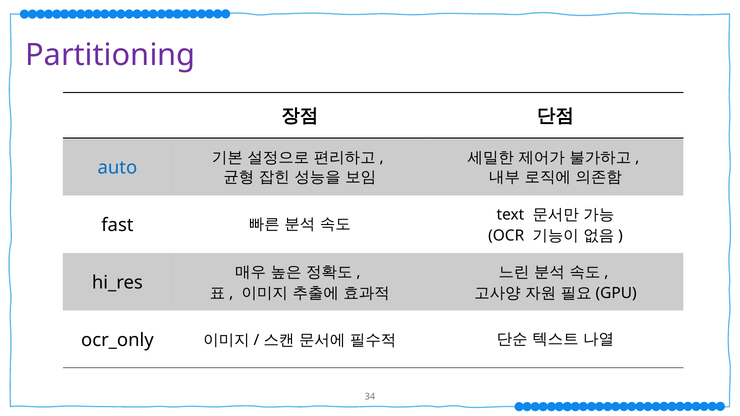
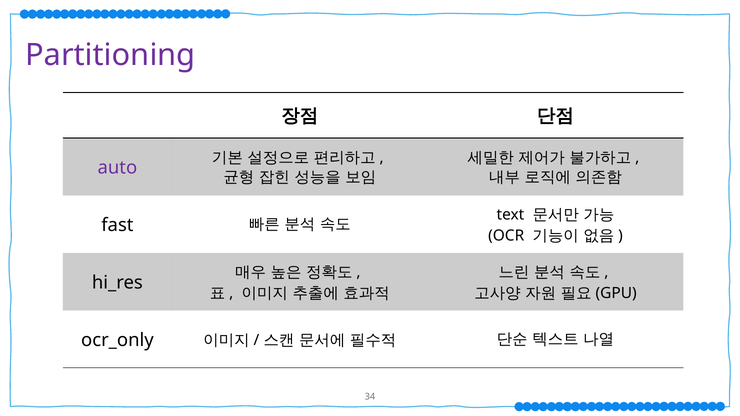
auto colour: blue -> purple
